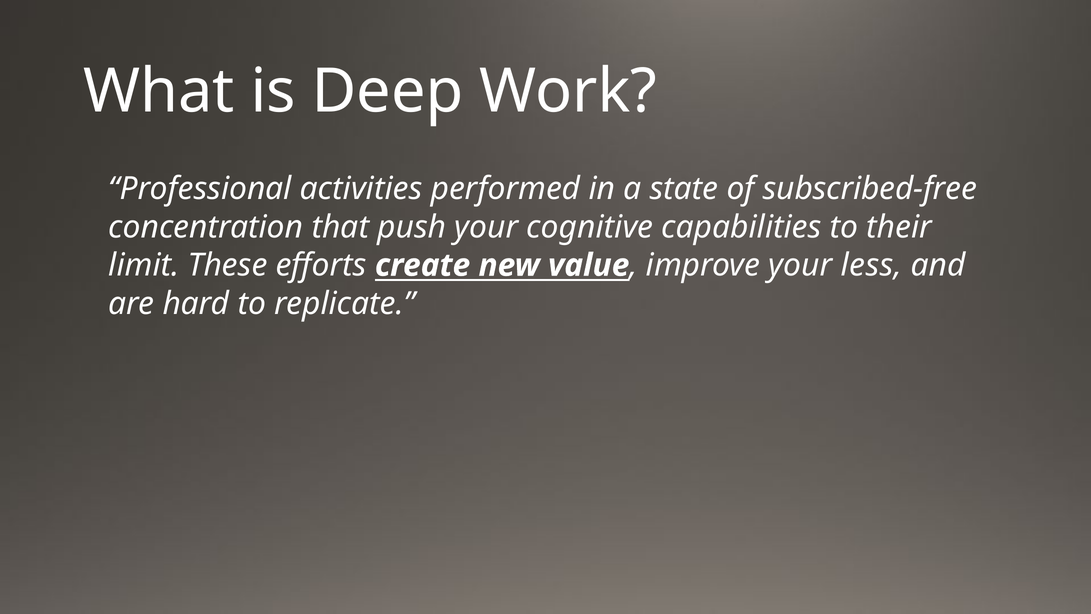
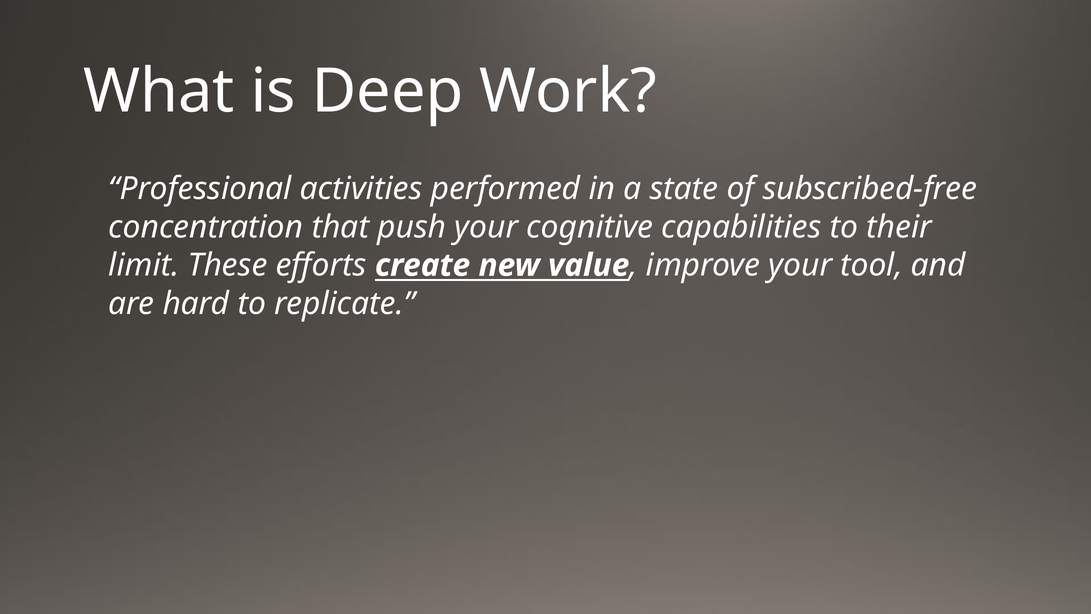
less: less -> tool
